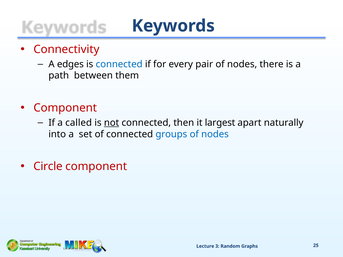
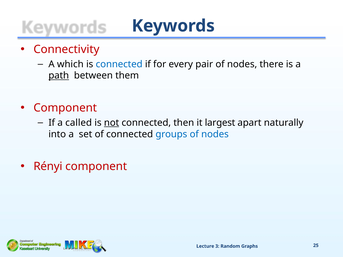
edges: edges -> which
path underline: none -> present
Circle: Circle -> Rényi
